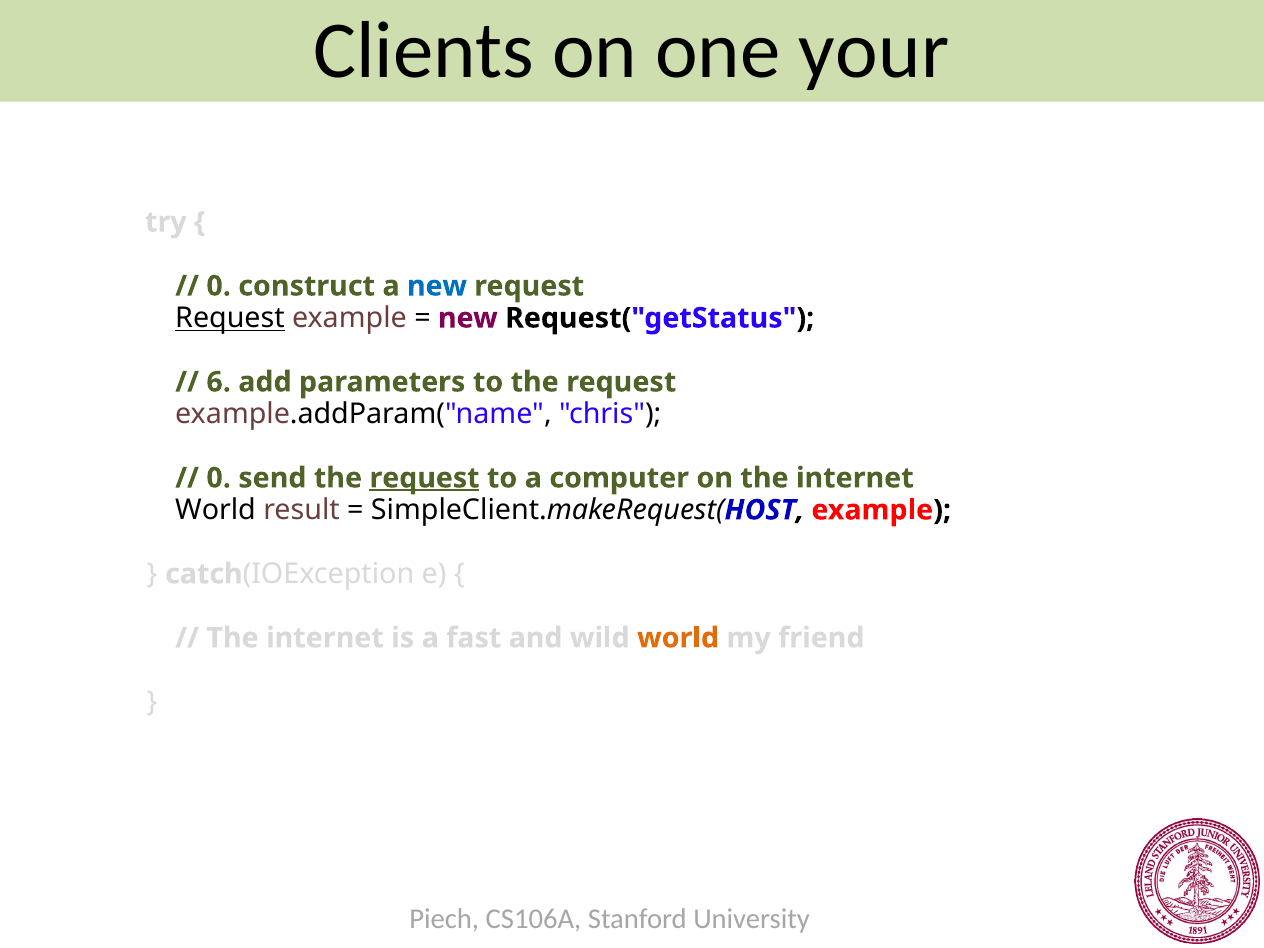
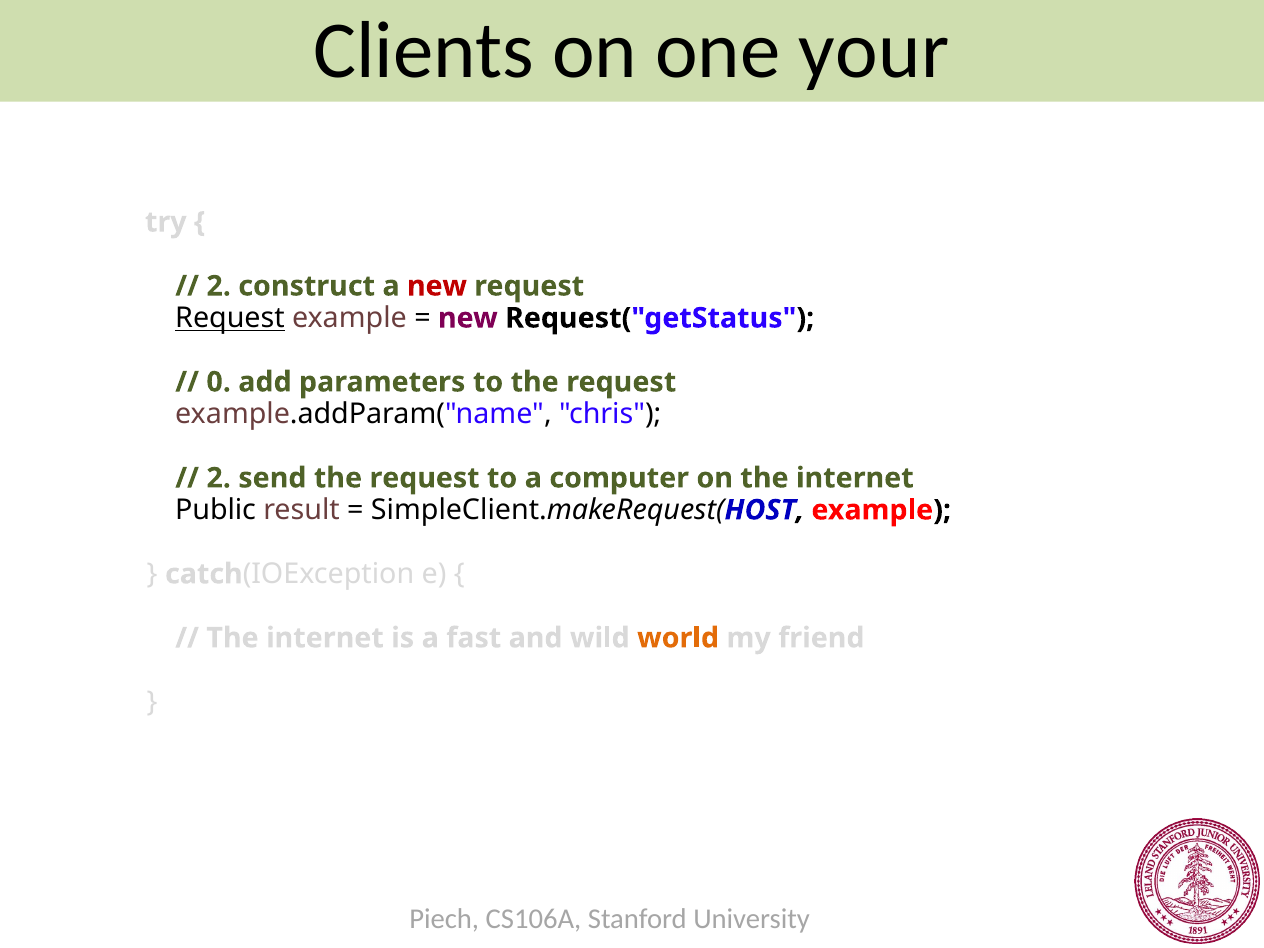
0 at (219, 286): 0 -> 2
new at (437, 286) colour: blue -> red
6: 6 -> 0
0 at (219, 478): 0 -> 2
request at (425, 478) underline: present -> none
World at (216, 510): World -> Public
